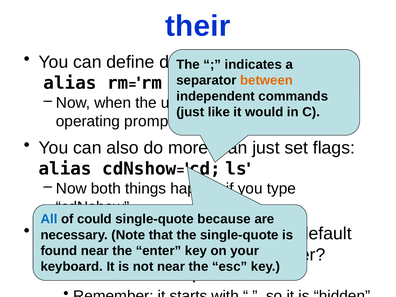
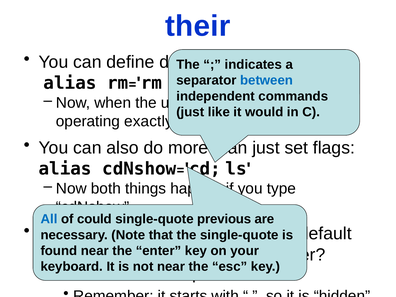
between colour: orange -> blue
prompt: prompt -> exactly
because: because -> previous
